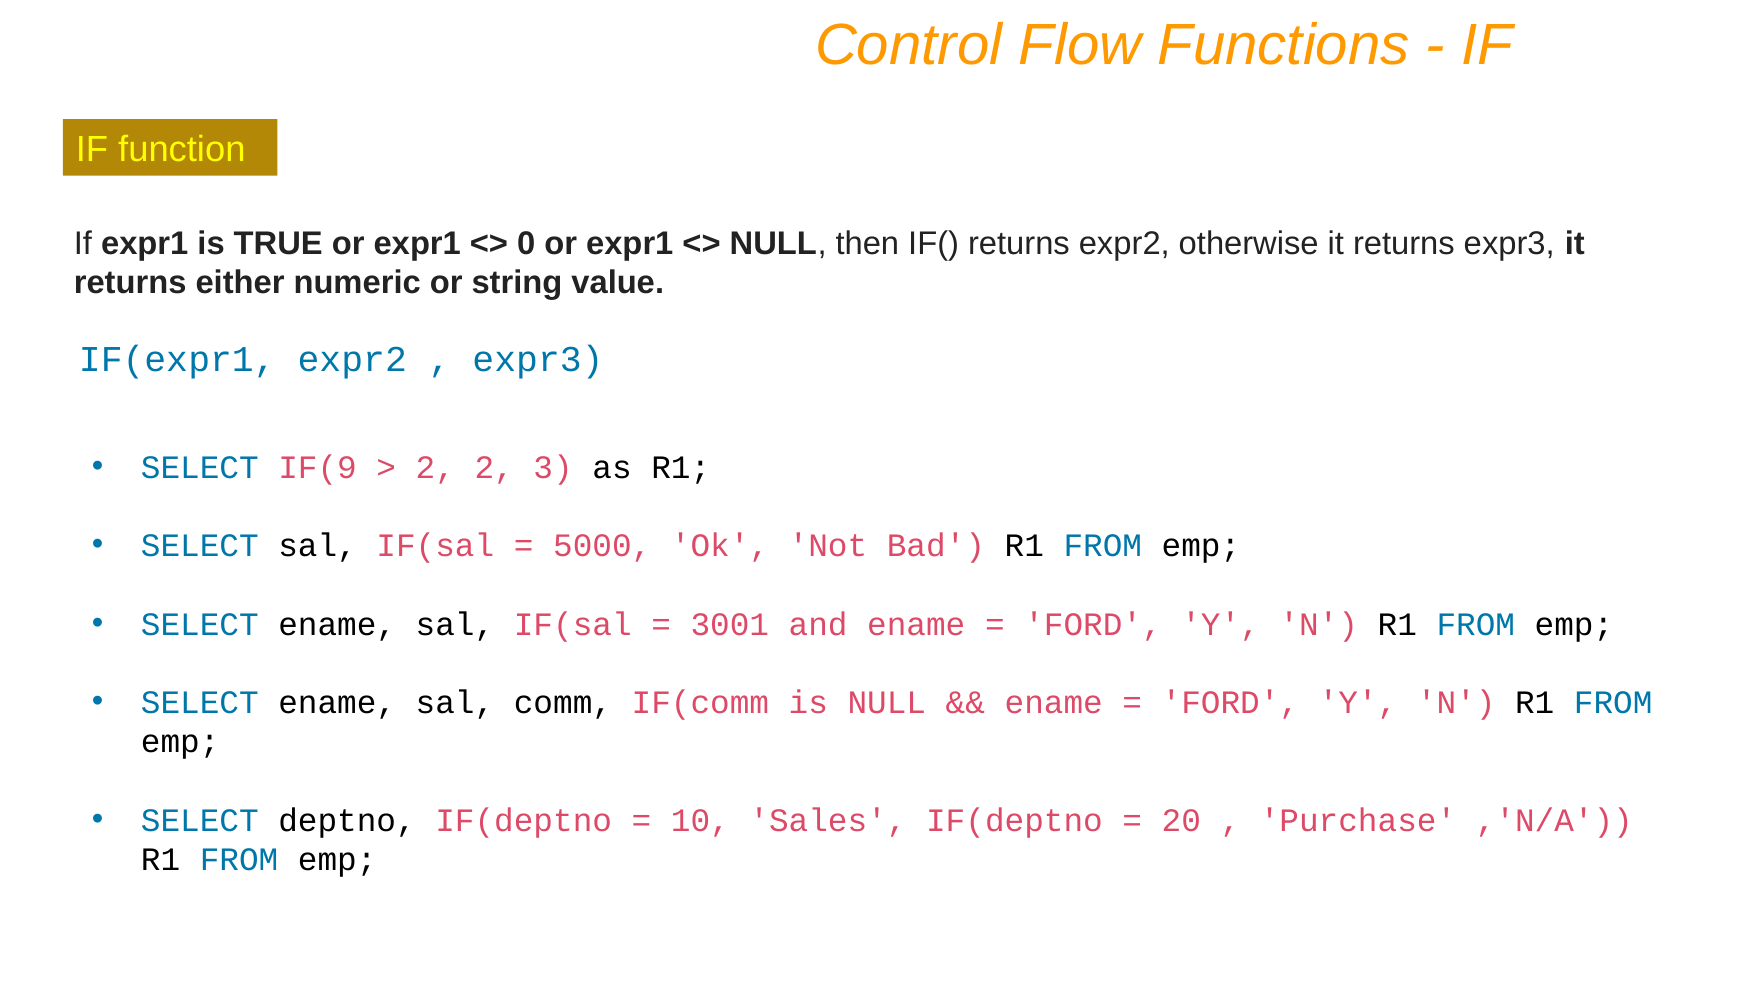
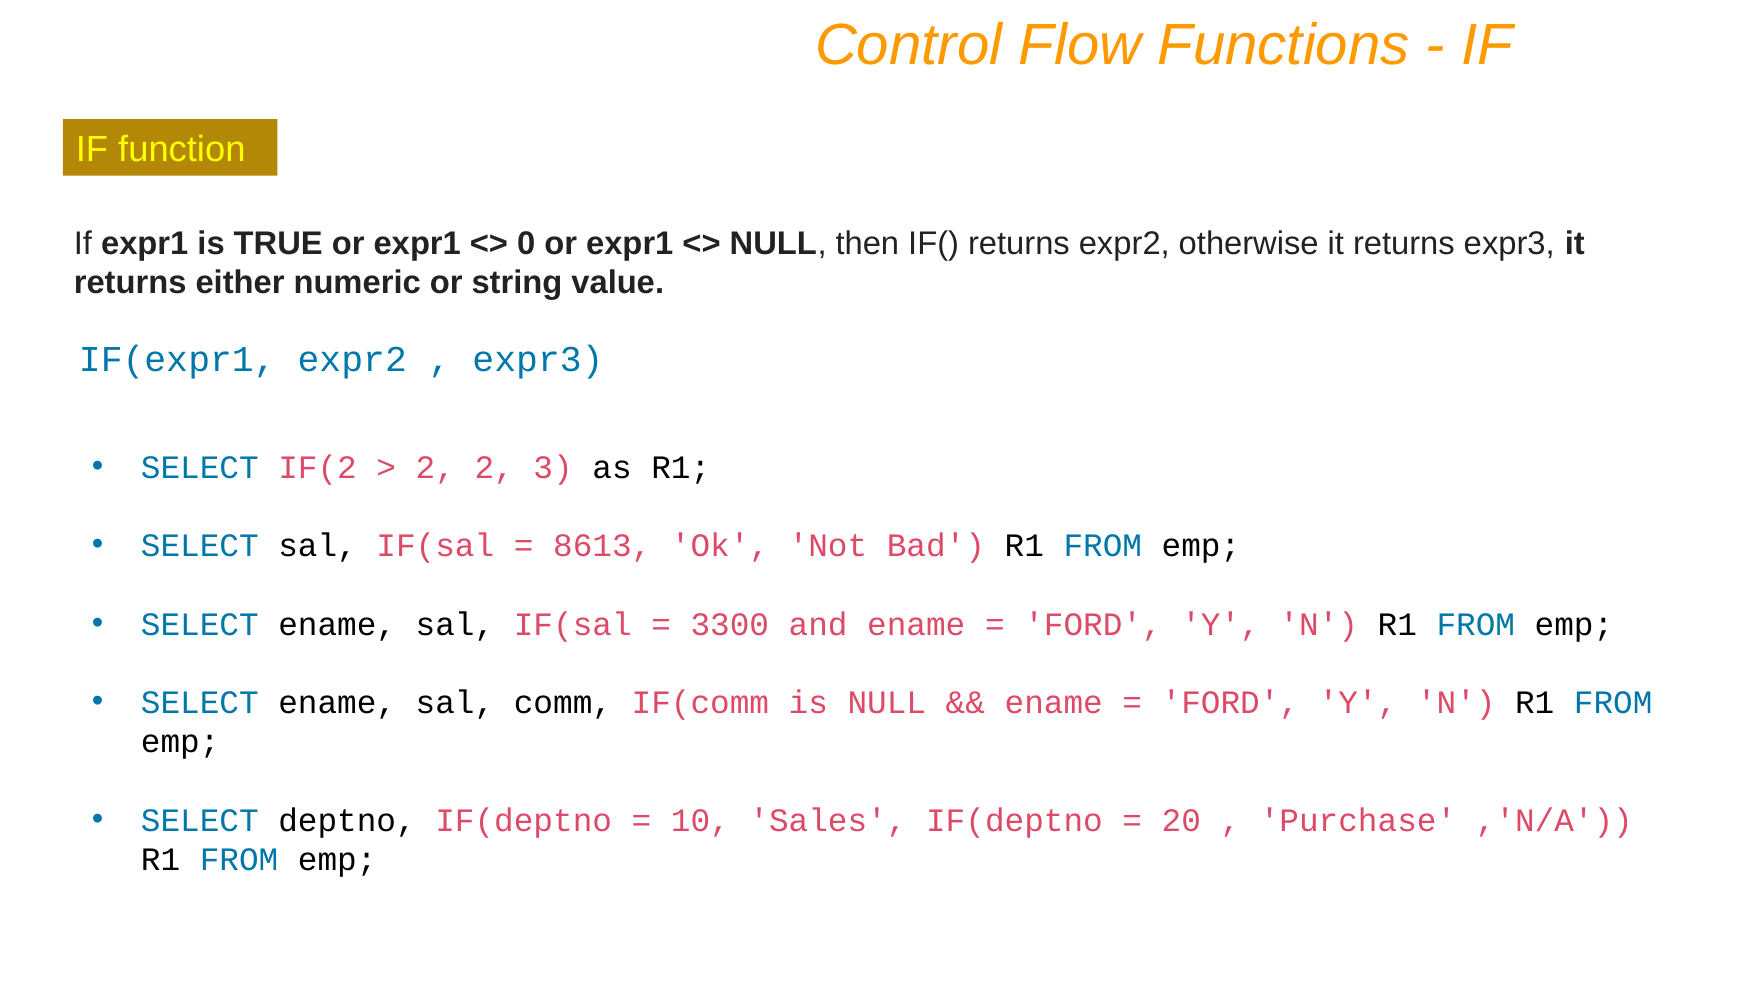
IF(9: IF(9 -> IF(2
5000: 5000 -> 8613
3001: 3001 -> 3300
